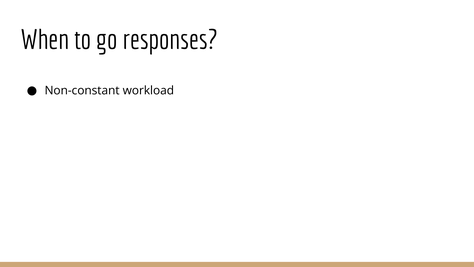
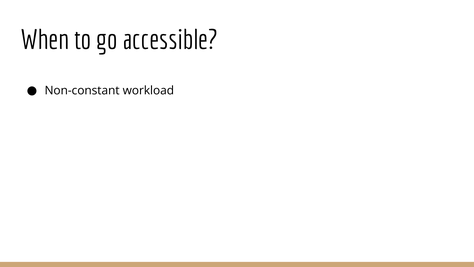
responses: responses -> accessible
